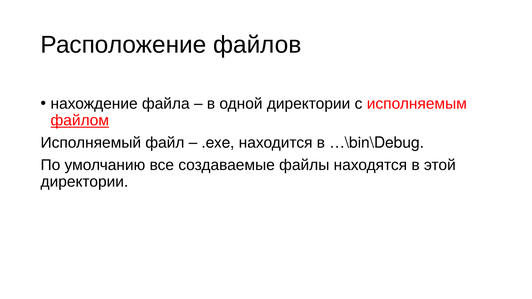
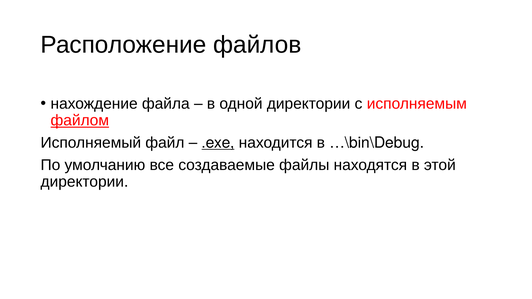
.exe underline: none -> present
